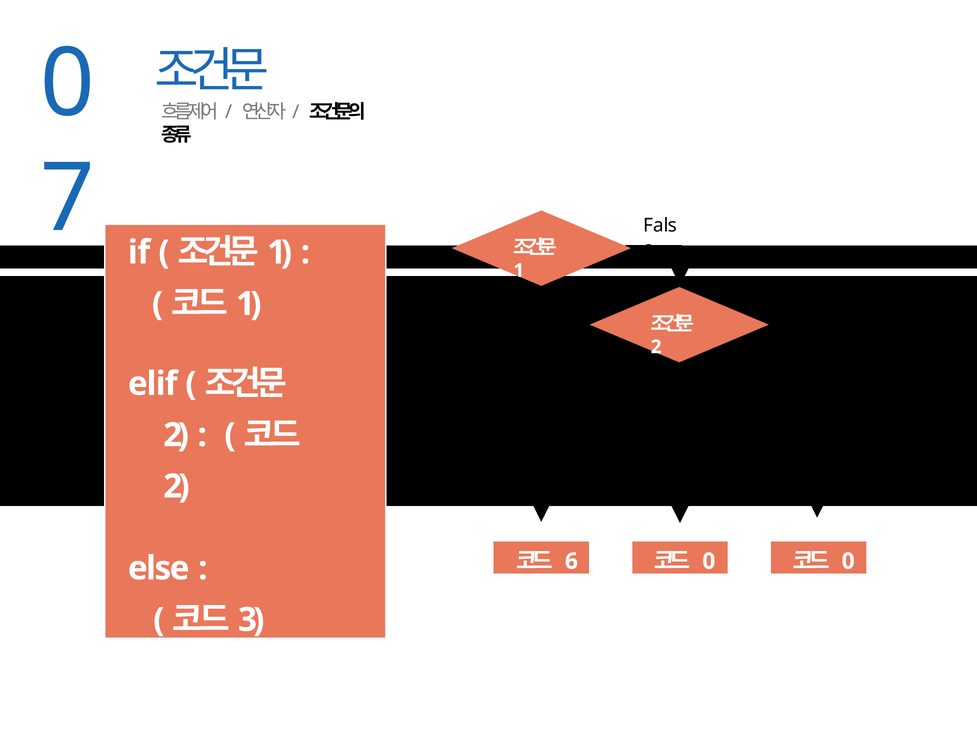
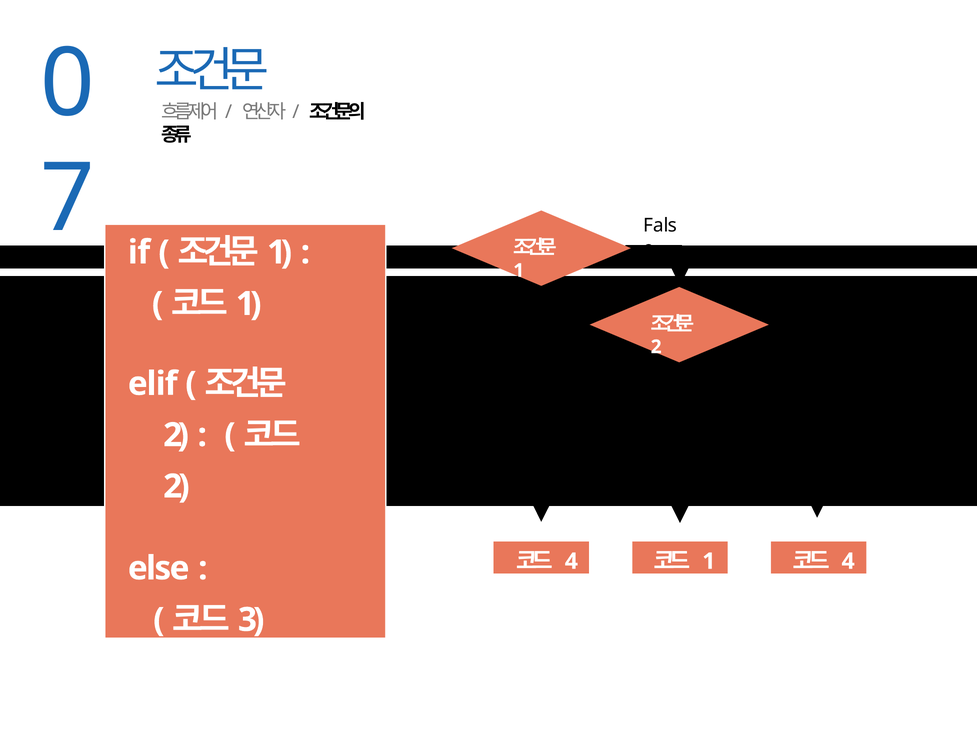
6 at (571, 561): 6 -> 4
0 at (709, 561): 0 -> 1
0 at (848, 561): 0 -> 4
